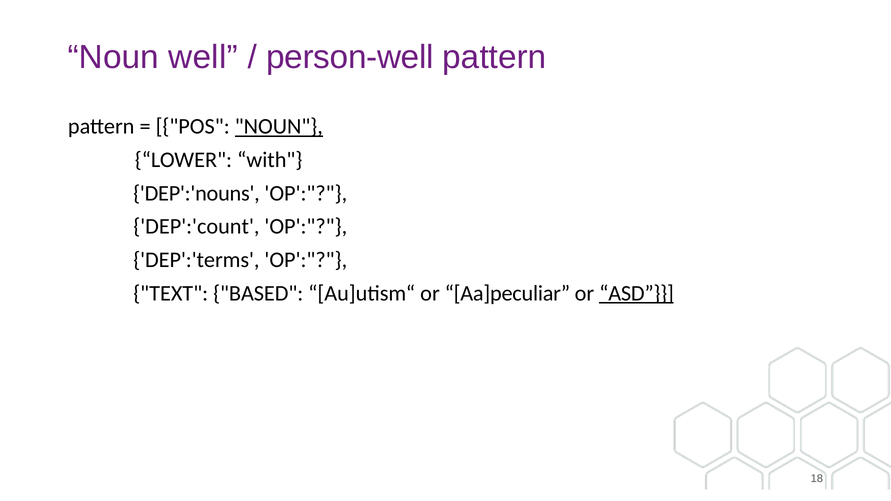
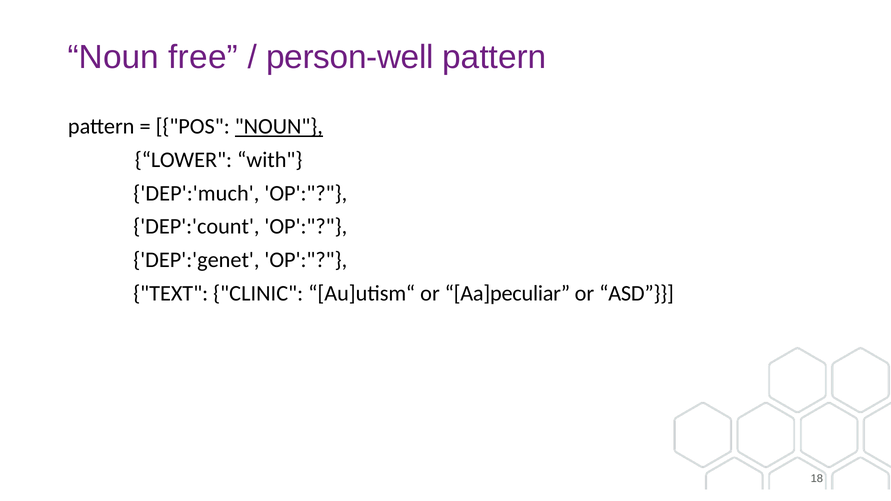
well: well -> free
DEP':'nouns: DEP':'nouns -> DEP':'much
DEP':'terms: DEP':'terms -> DEP':'genet
BASED: BASED -> CLINIC
ASD underline: present -> none
